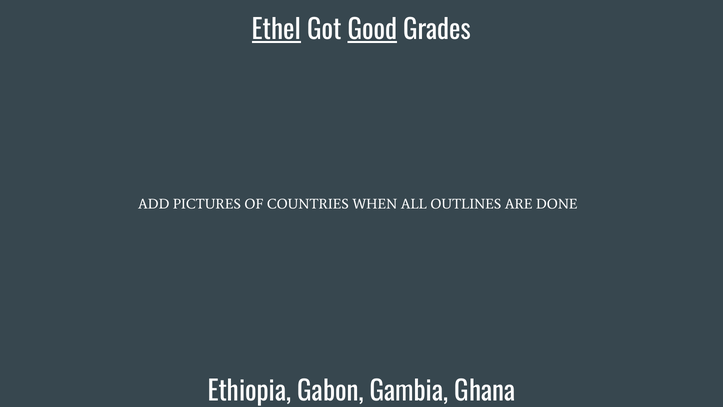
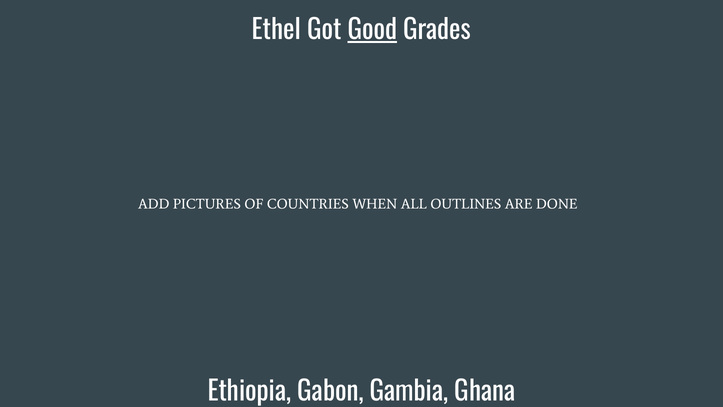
Ethel underline: present -> none
